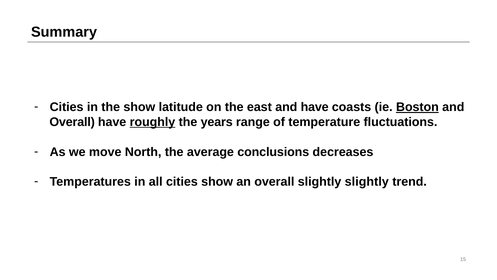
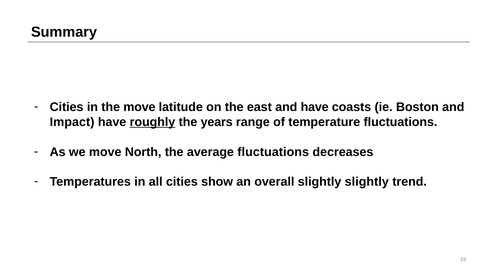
the show: show -> move
Boston underline: present -> none
Overall at (72, 122): Overall -> Impact
average conclusions: conclusions -> fluctuations
